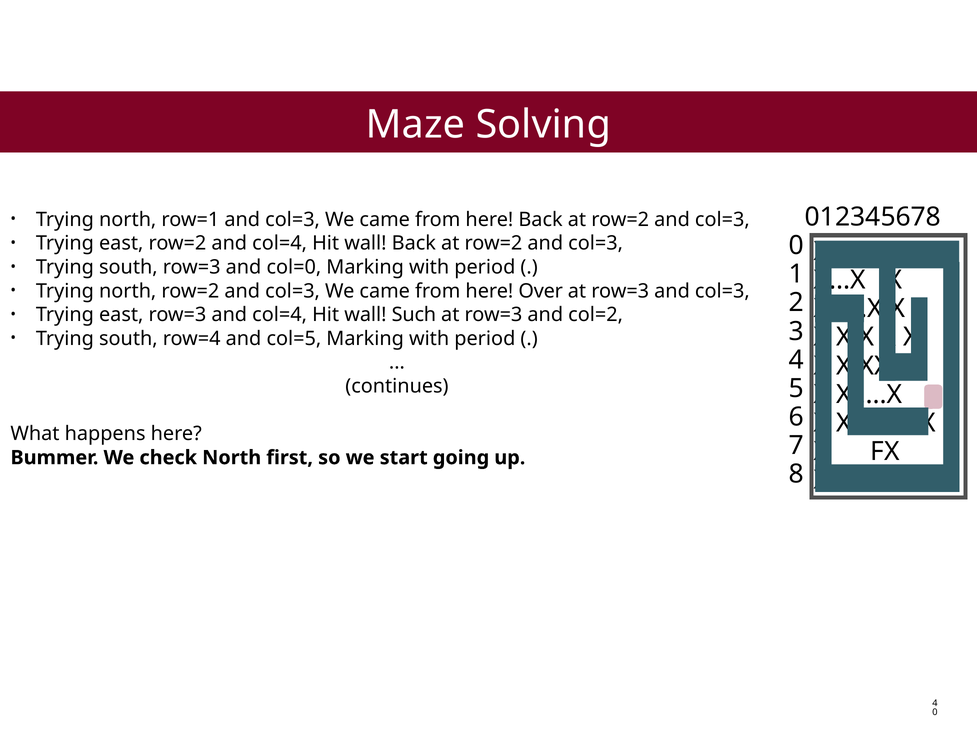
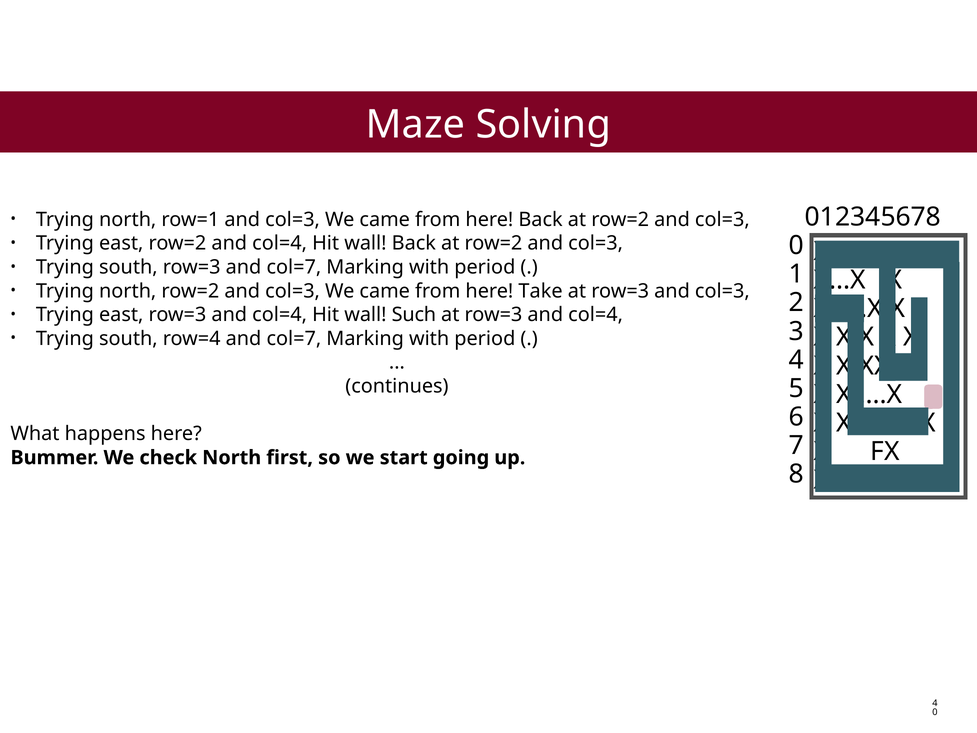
row=3 and col=0: col=0 -> col=7
Over: Over -> Take
at row=3 and col=2: col=2 -> col=4
row=4 and col=5: col=5 -> col=7
